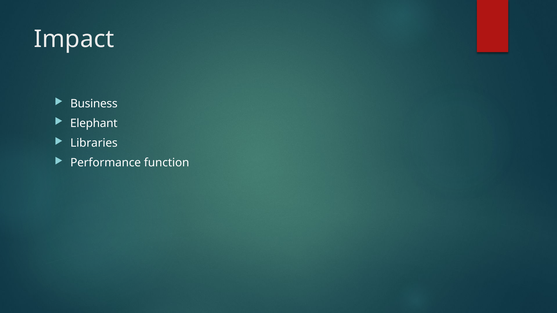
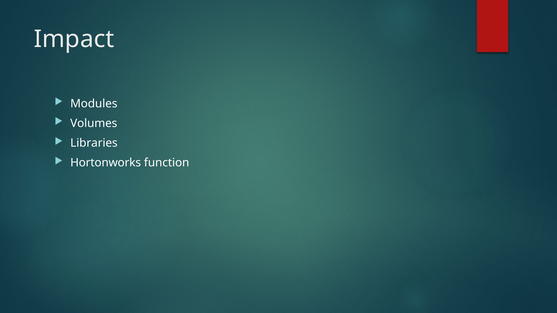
Business: Business -> Modules
Elephant: Elephant -> Volumes
Performance: Performance -> Hortonworks
